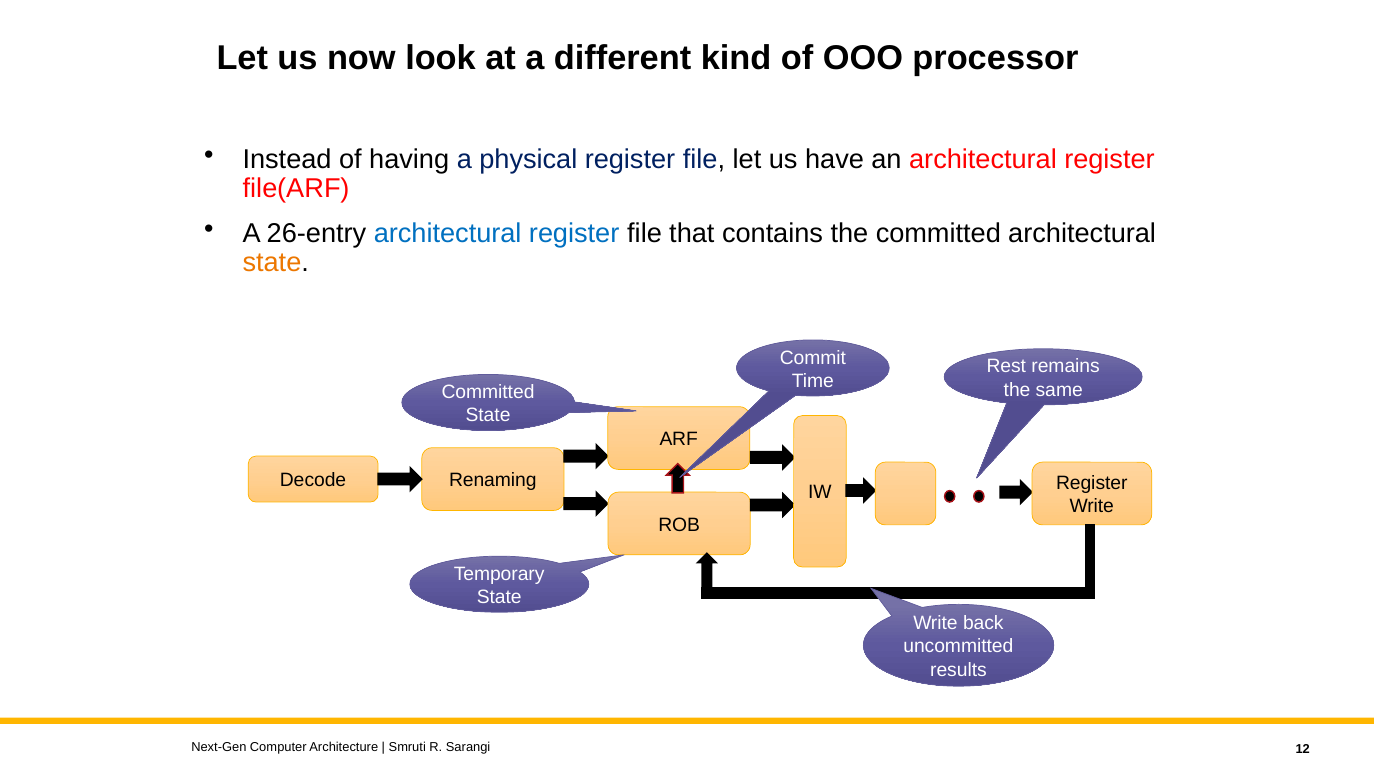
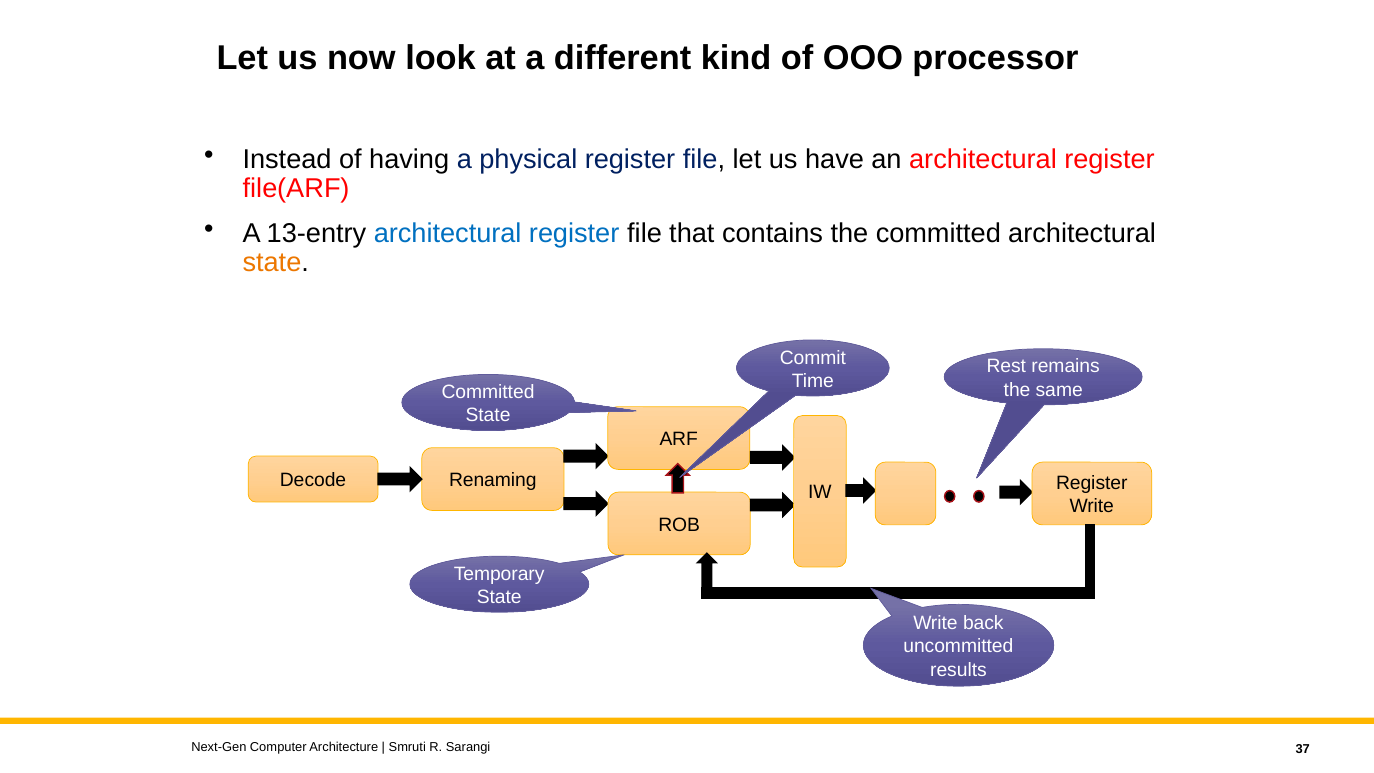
26-entry: 26-entry -> 13-entry
12: 12 -> 37
